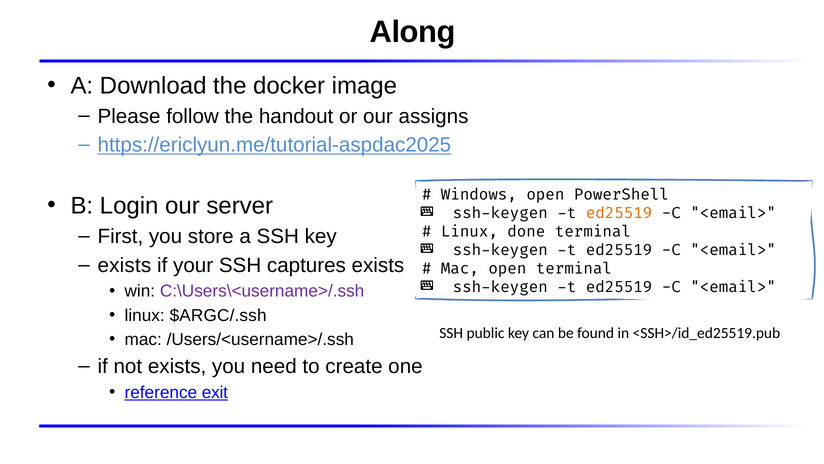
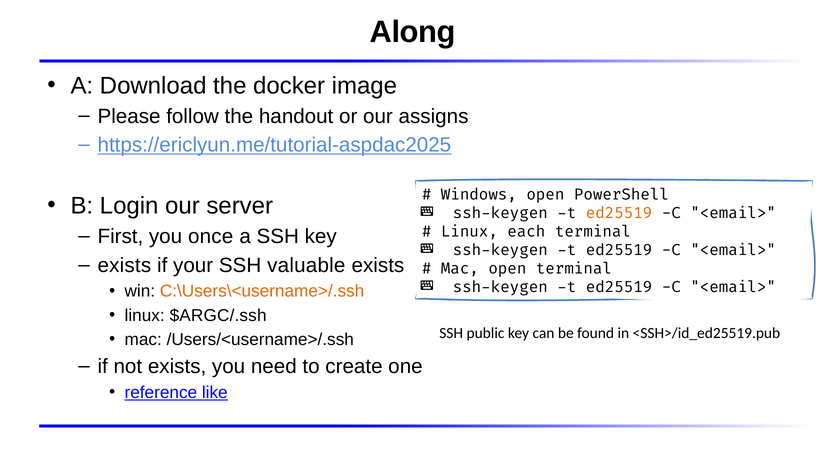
store: store -> once
done: done -> each
captures: captures -> valuable
C:\Users\<username>/.ssh colour: purple -> orange
exit: exit -> like
